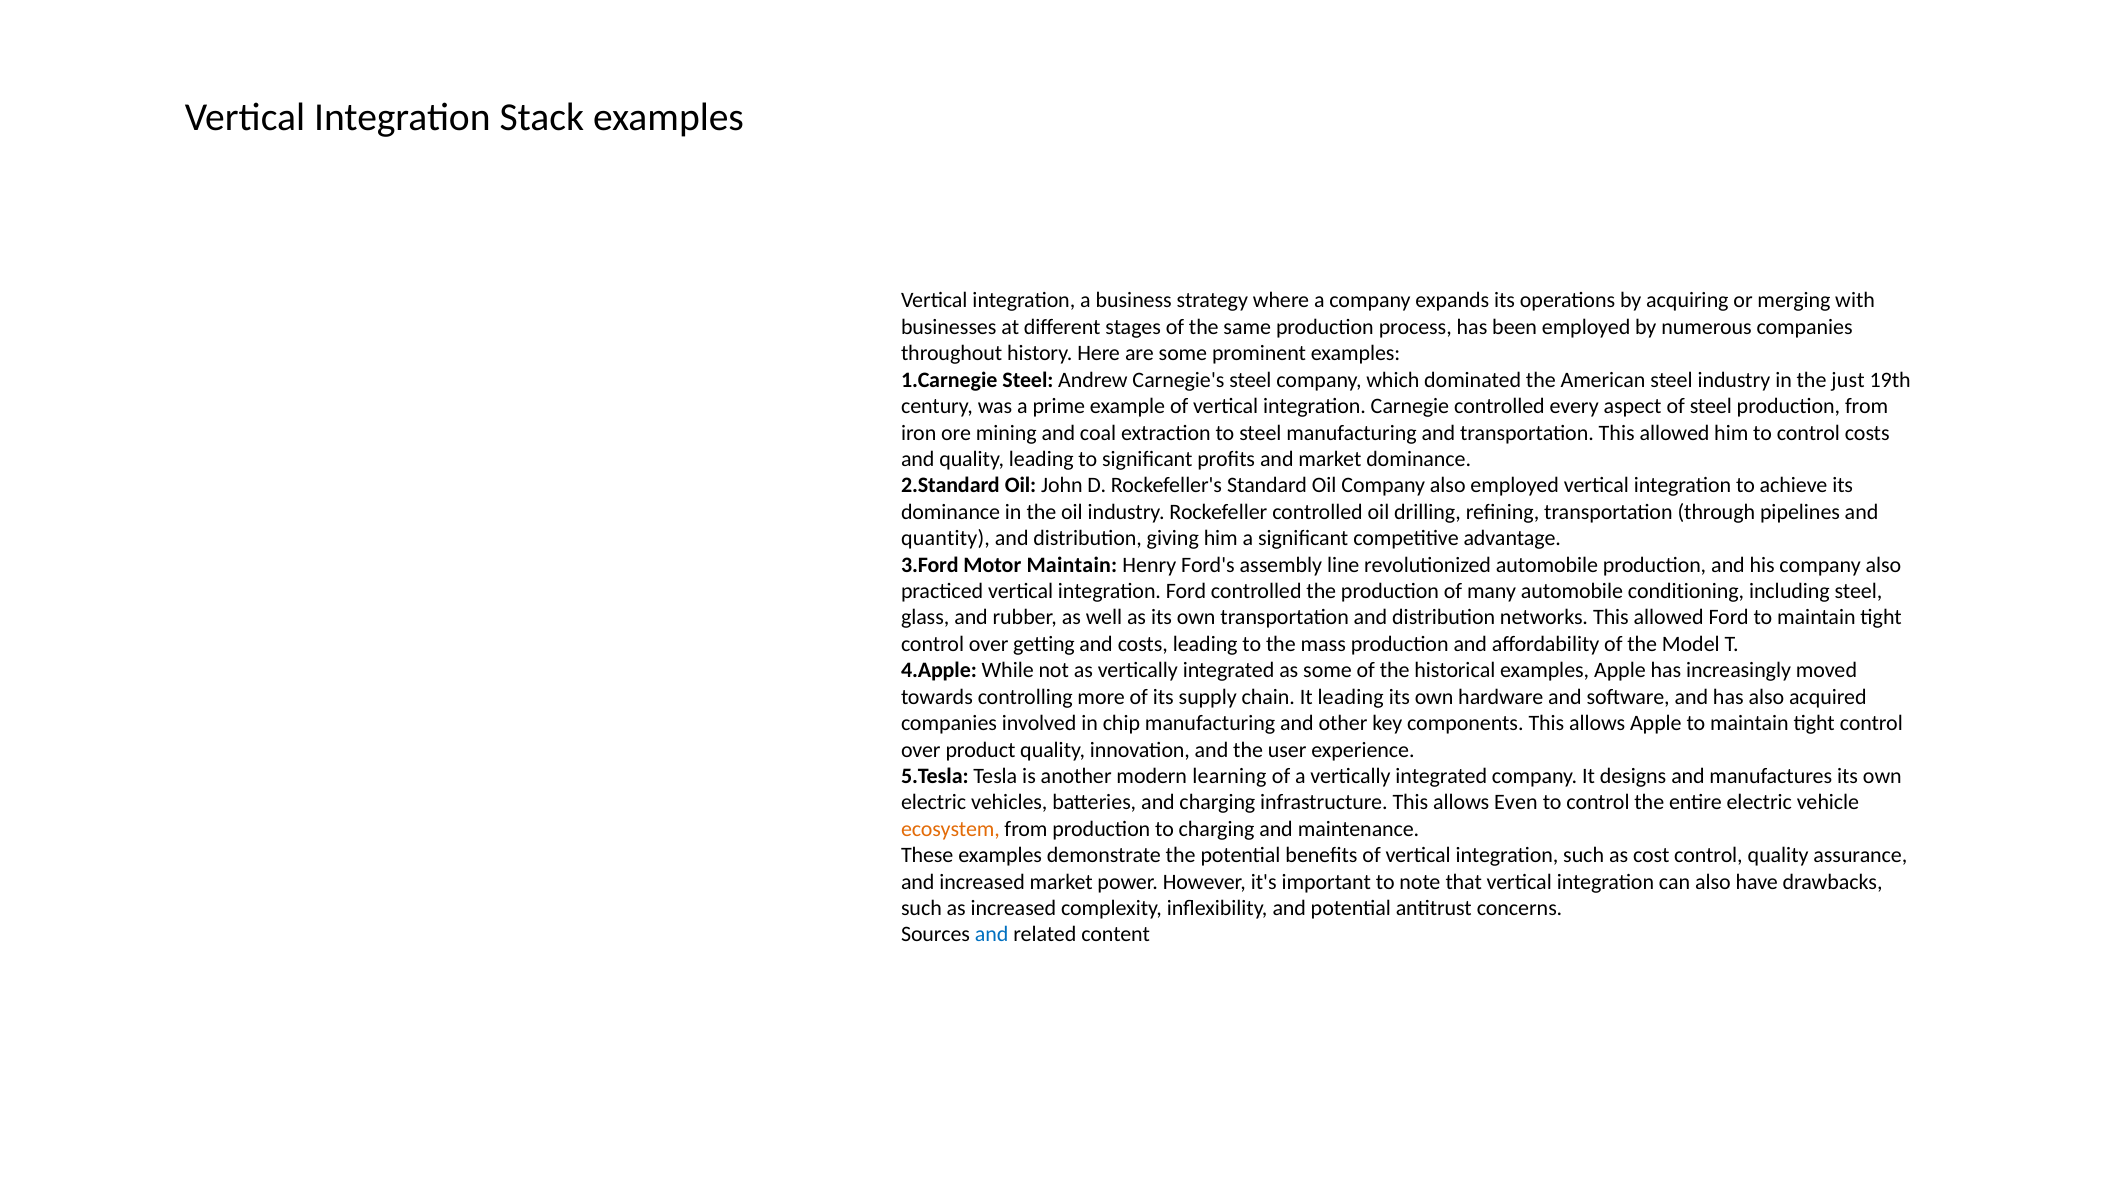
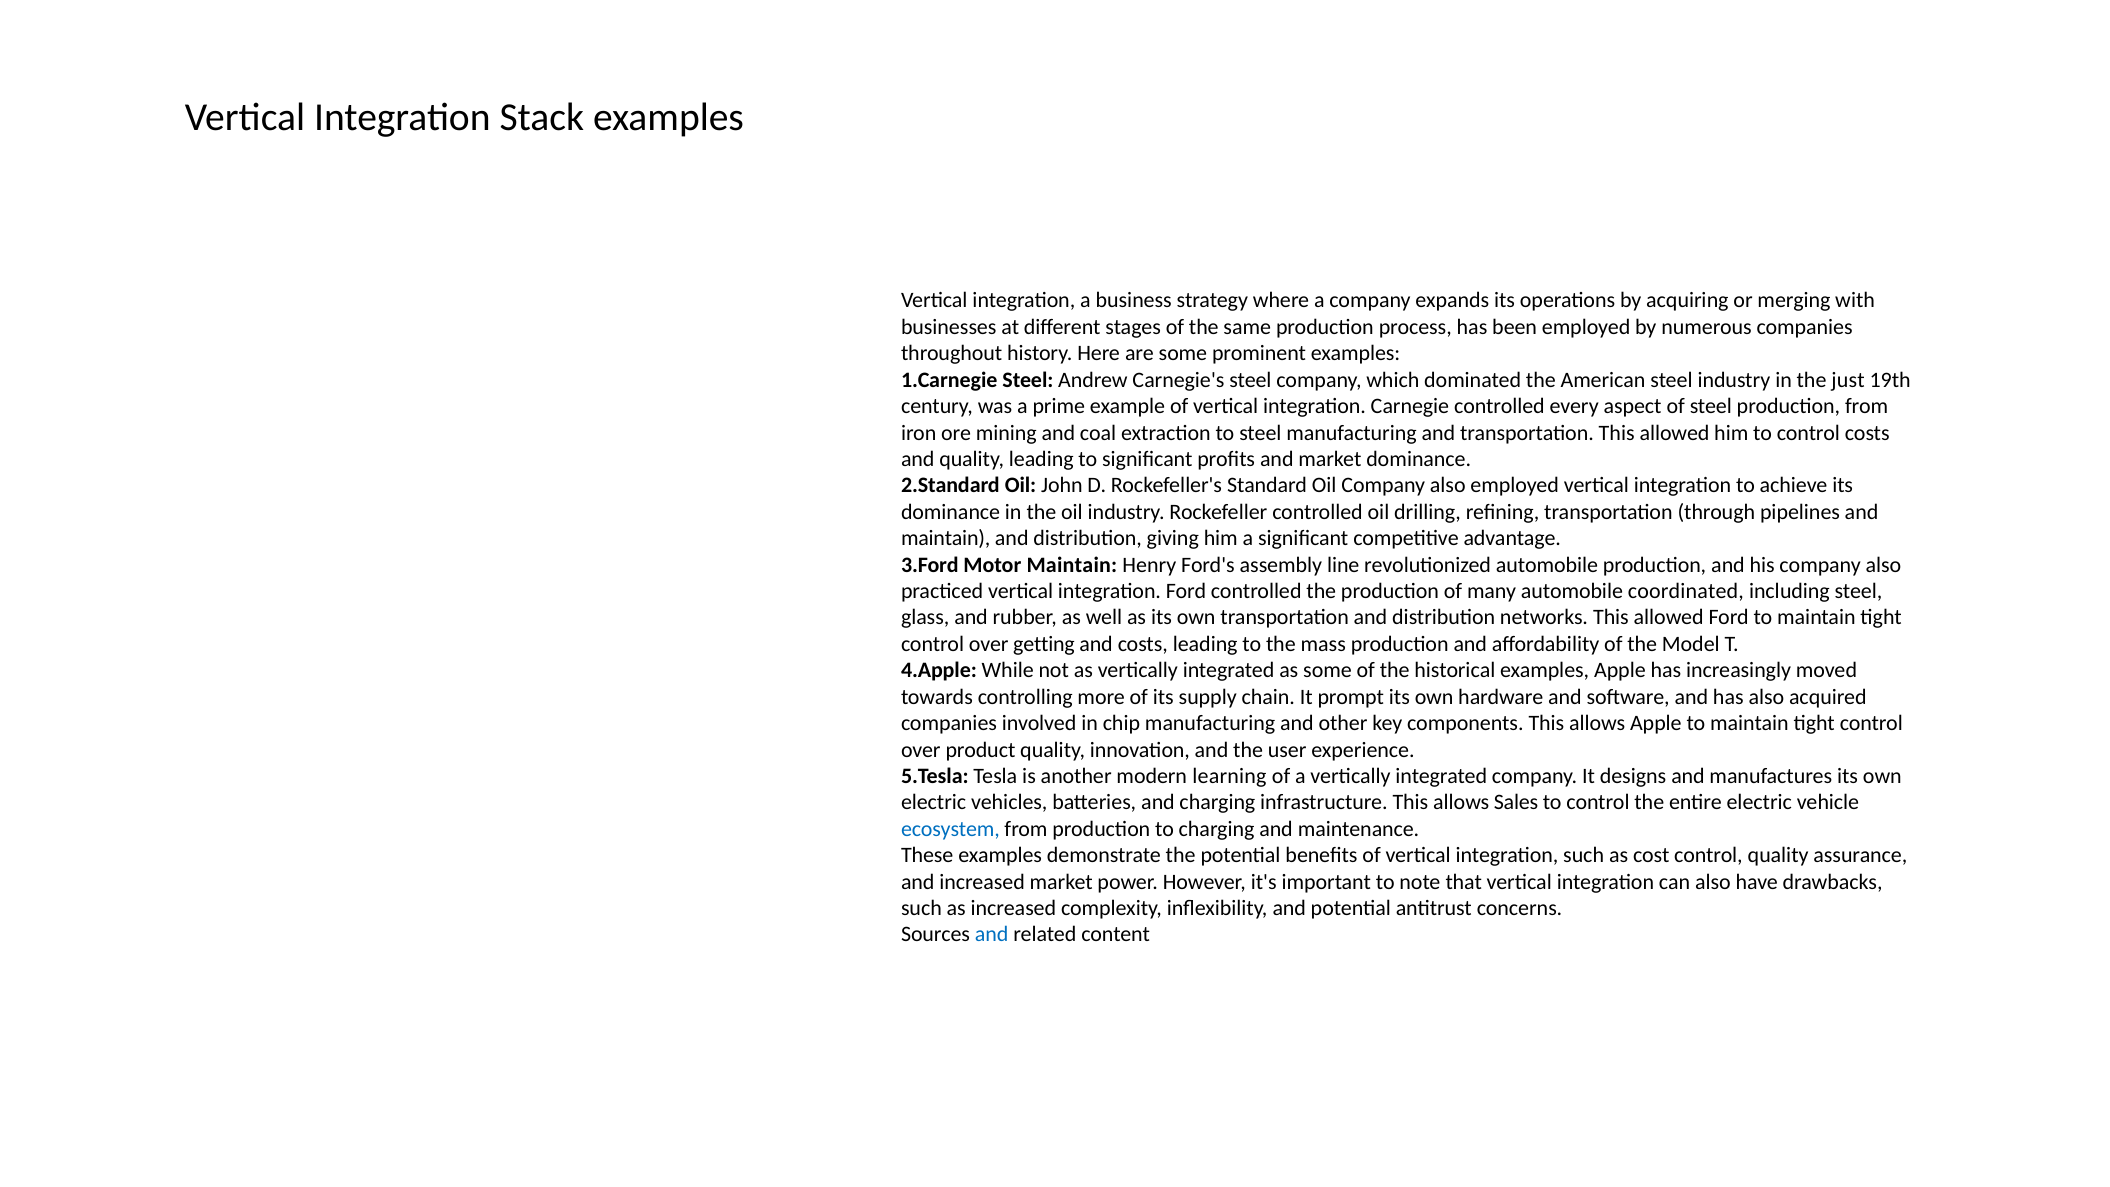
quantity at (945, 538): quantity -> maintain
conditioning: conditioning -> coordinated
It leading: leading -> prompt
Even: Even -> Sales
ecosystem colour: orange -> blue
